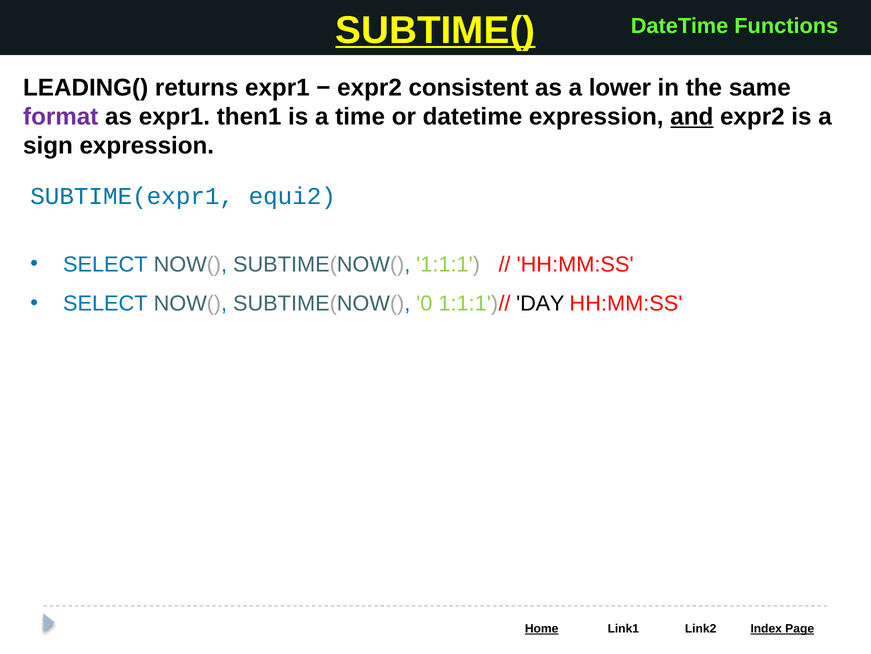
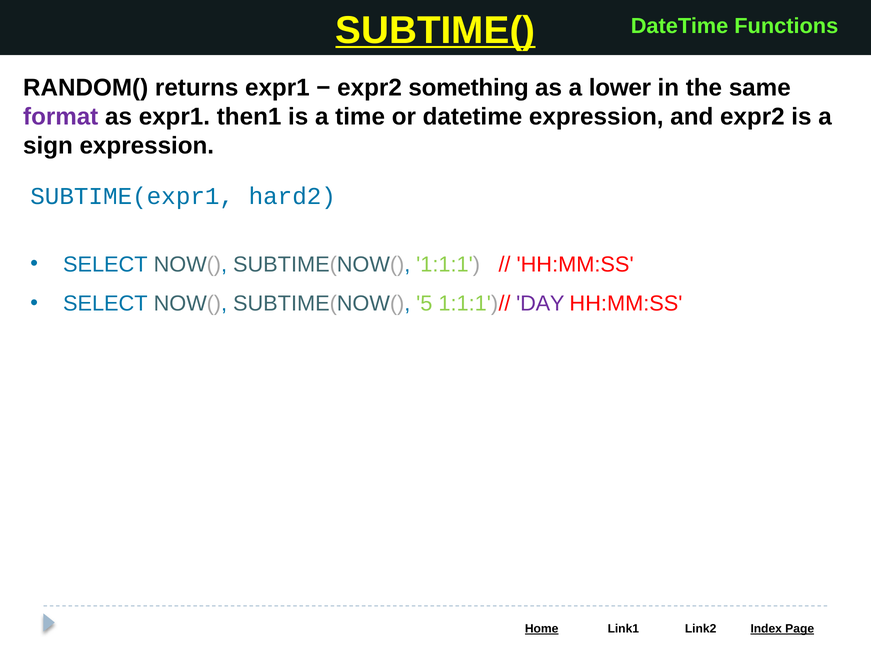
LEADING(: LEADING( -> RANDOM(
consistent: consistent -> something
and underline: present -> none
equi2: equi2 -> hard2
0: 0 -> 5
DAY colour: black -> purple
